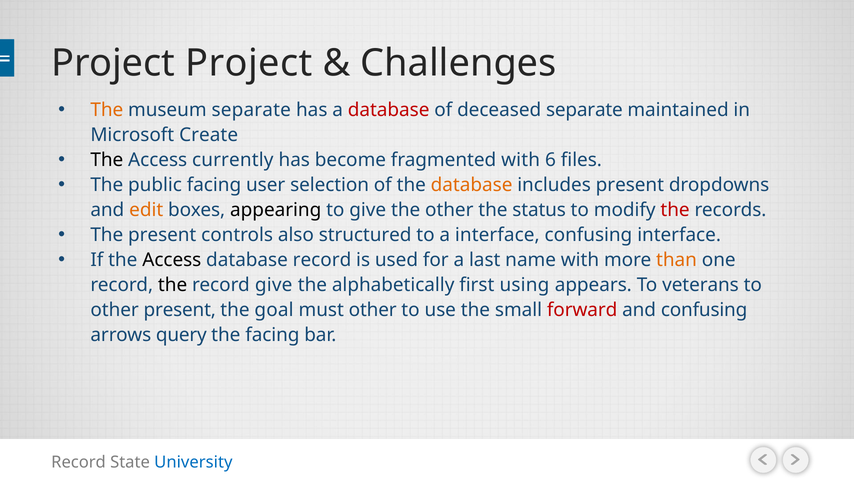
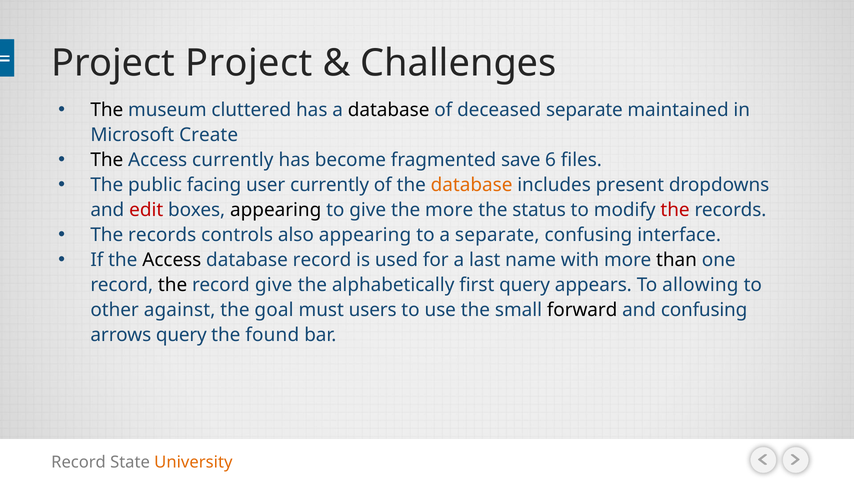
The at (107, 110) colour: orange -> black
museum separate: separate -> cluttered
database at (389, 110) colour: red -> black
fragmented with: with -> save
user selection: selection -> currently
edit colour: orange -> red
the other: other -> more
present at (162, 235): present -> records
also structured: structured -> appearing
a interface: interface -> separate
than colour: orange -> black
first using: using -> query
veterans: veterans -> allowing
other present: present -> against
must other: other -> users
forward colour: red -> black
the facing: facing -> found
University colour: blue -> orange
